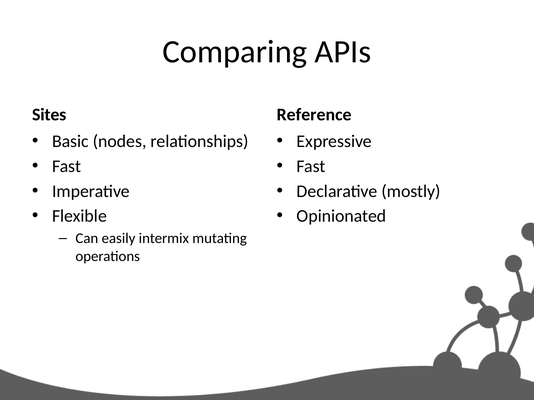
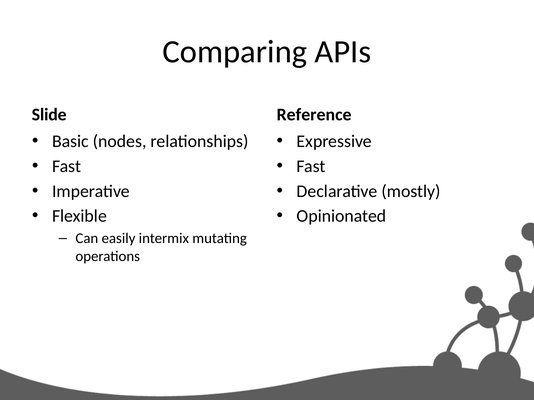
Sites: Sites -> Slide
